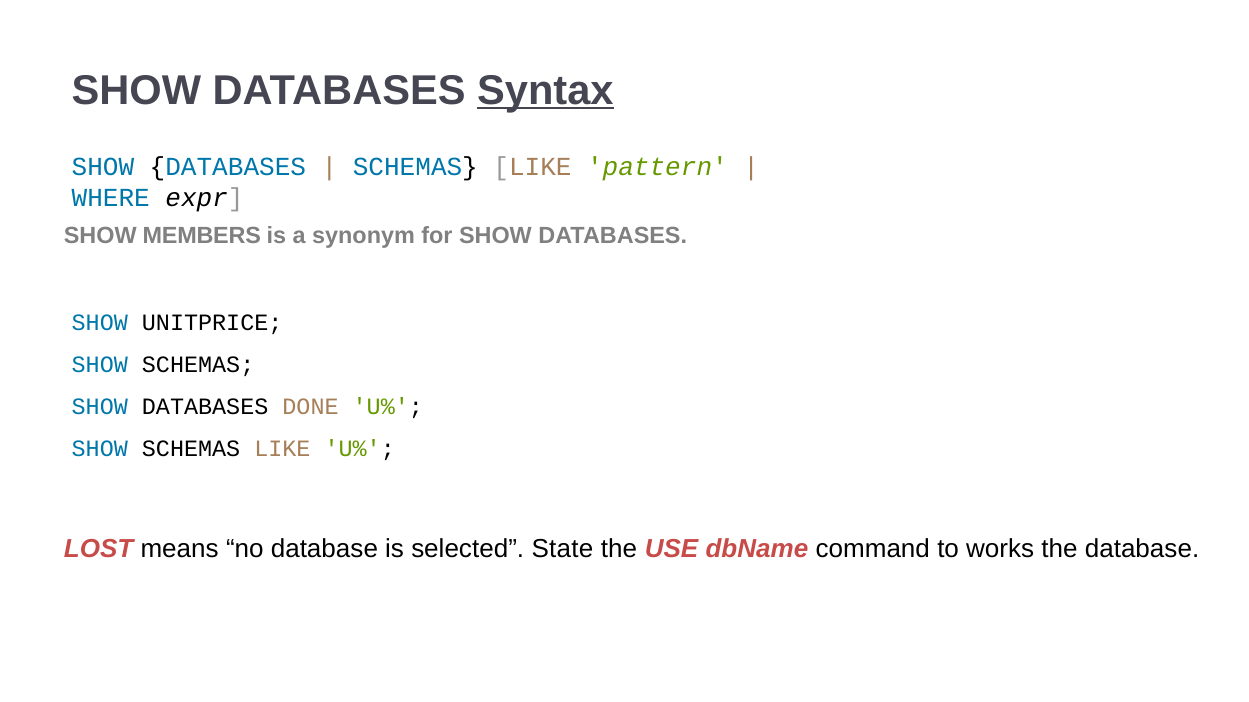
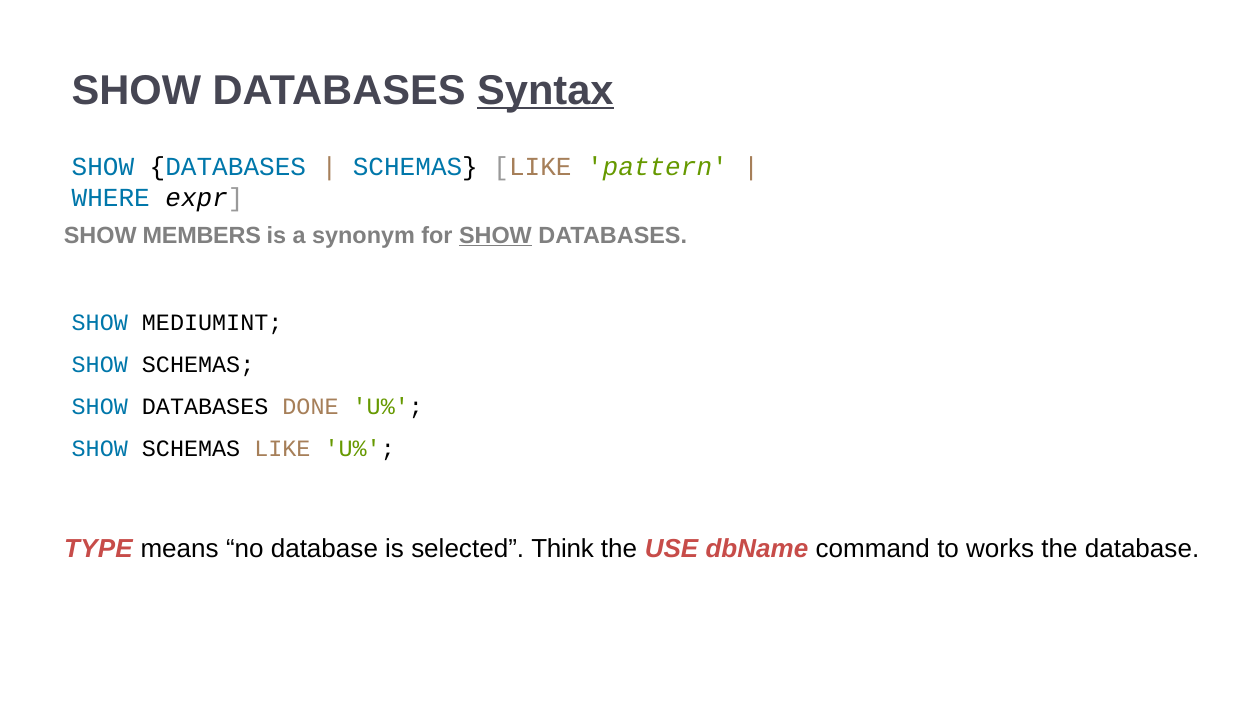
SHOW at (495, 236) underline: none -> present
UNITPRICE: UNITPRICE -> MEDIUMINT
LOST: LOST -> TYPE
State: State -> Think
